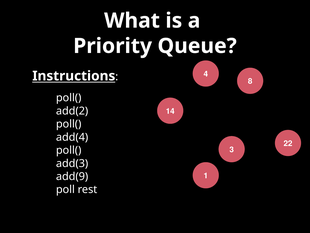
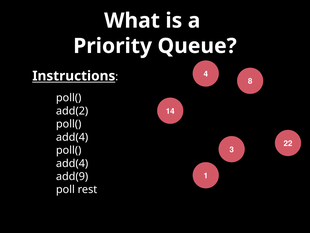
add(3 at (72, 163): add(3 -> add(4
